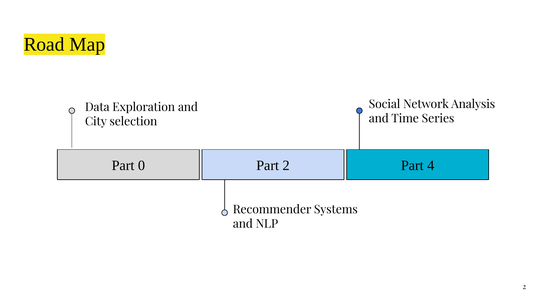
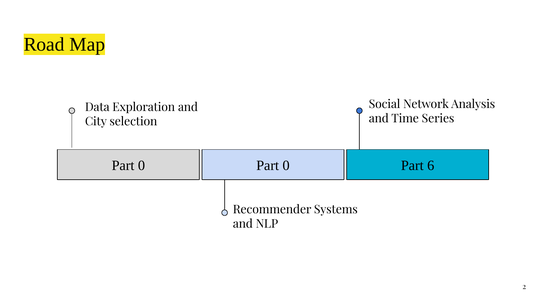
0 Part 2: 2 -> 0
4: 4 -> 6
